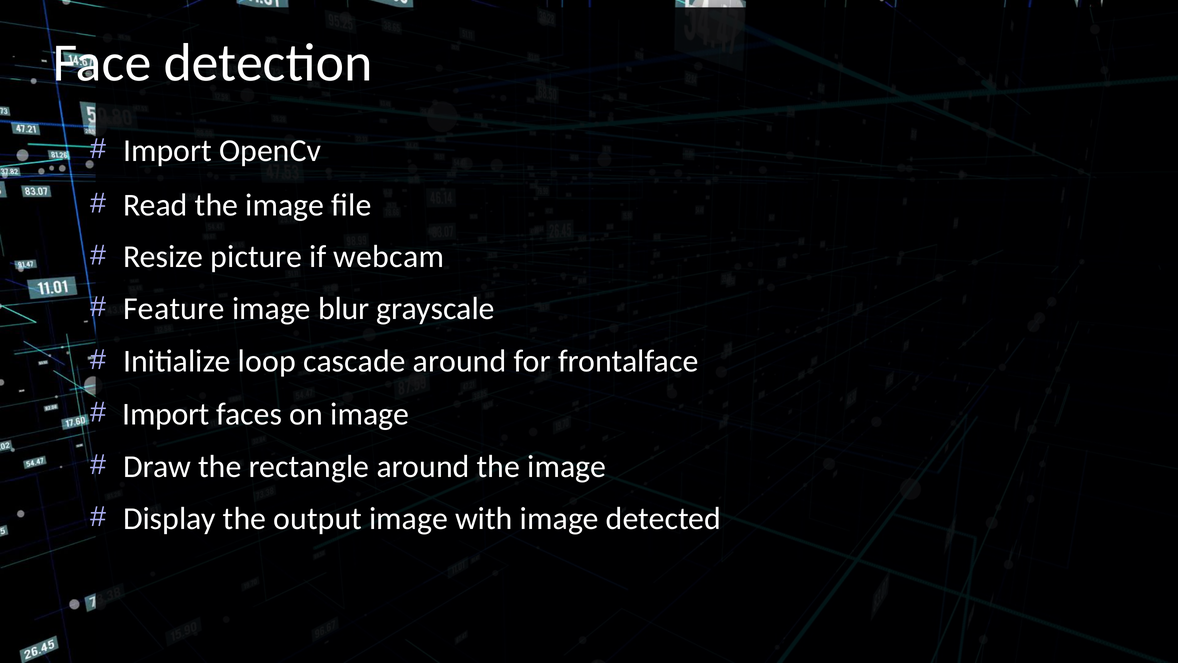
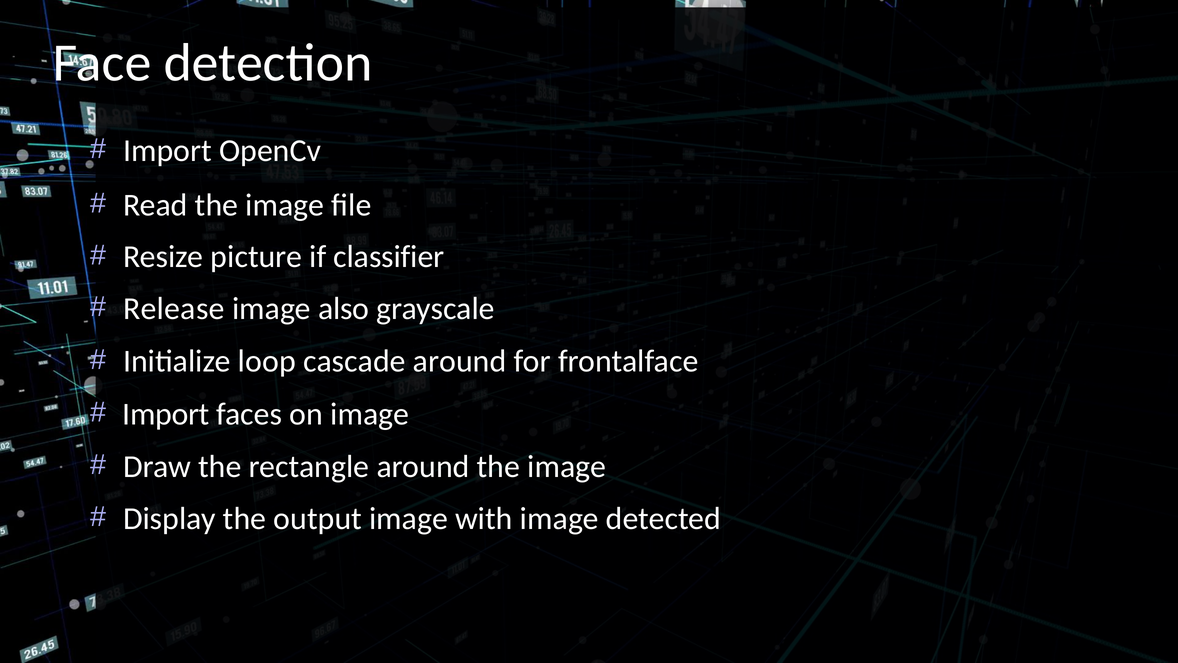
webcam: webcam -> classifier
Feature: Feature -> Release
blur: blur -> also
